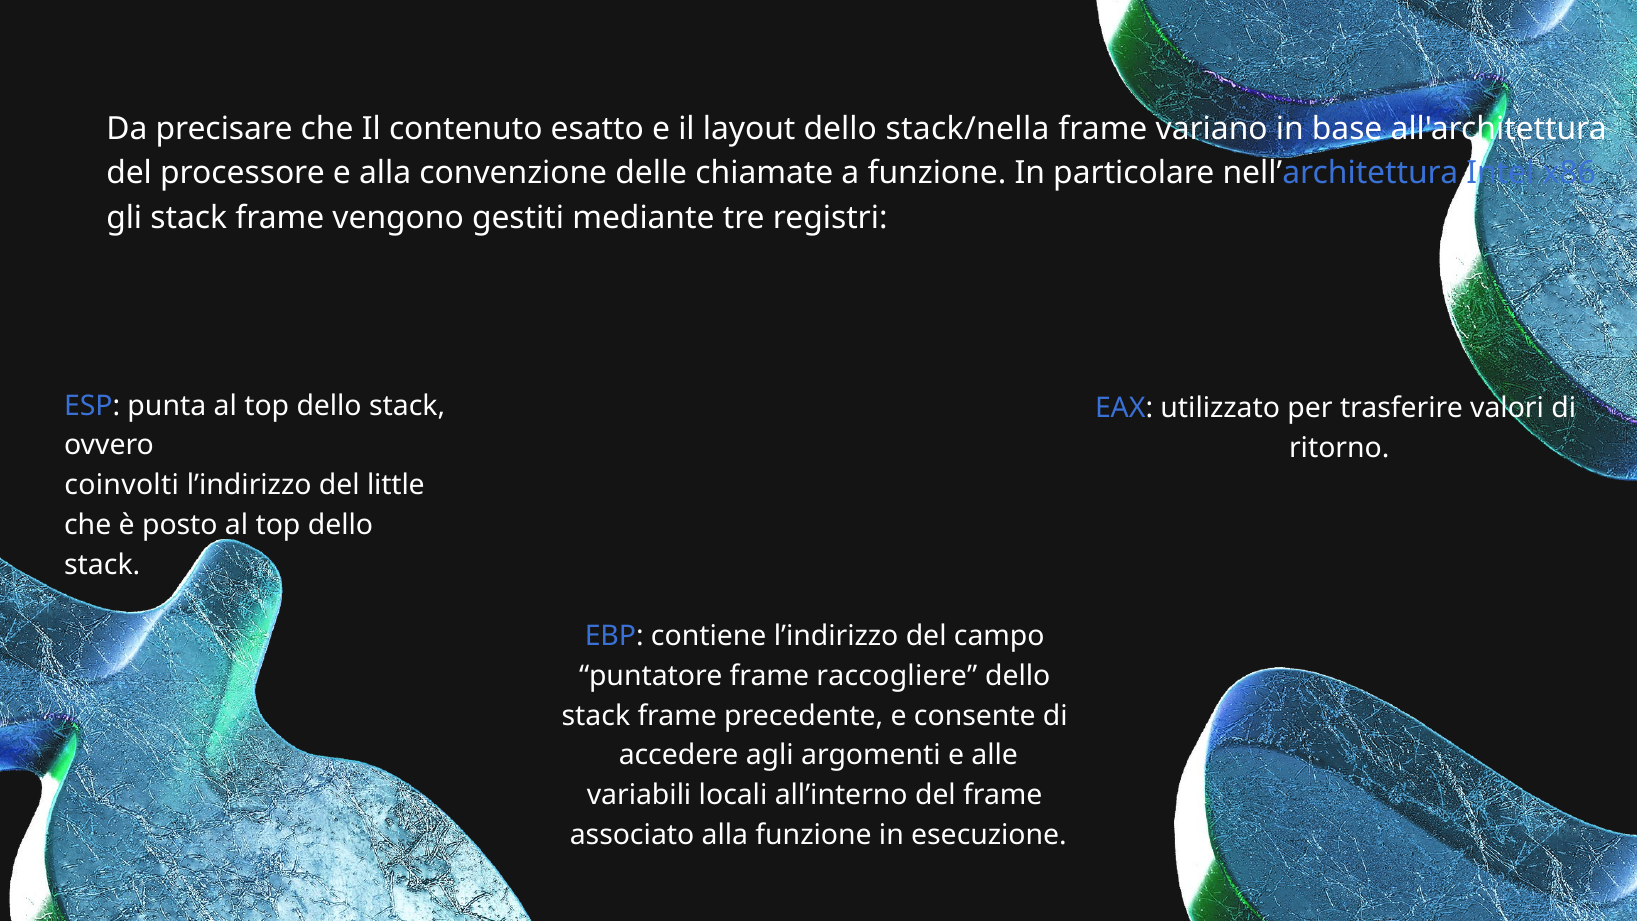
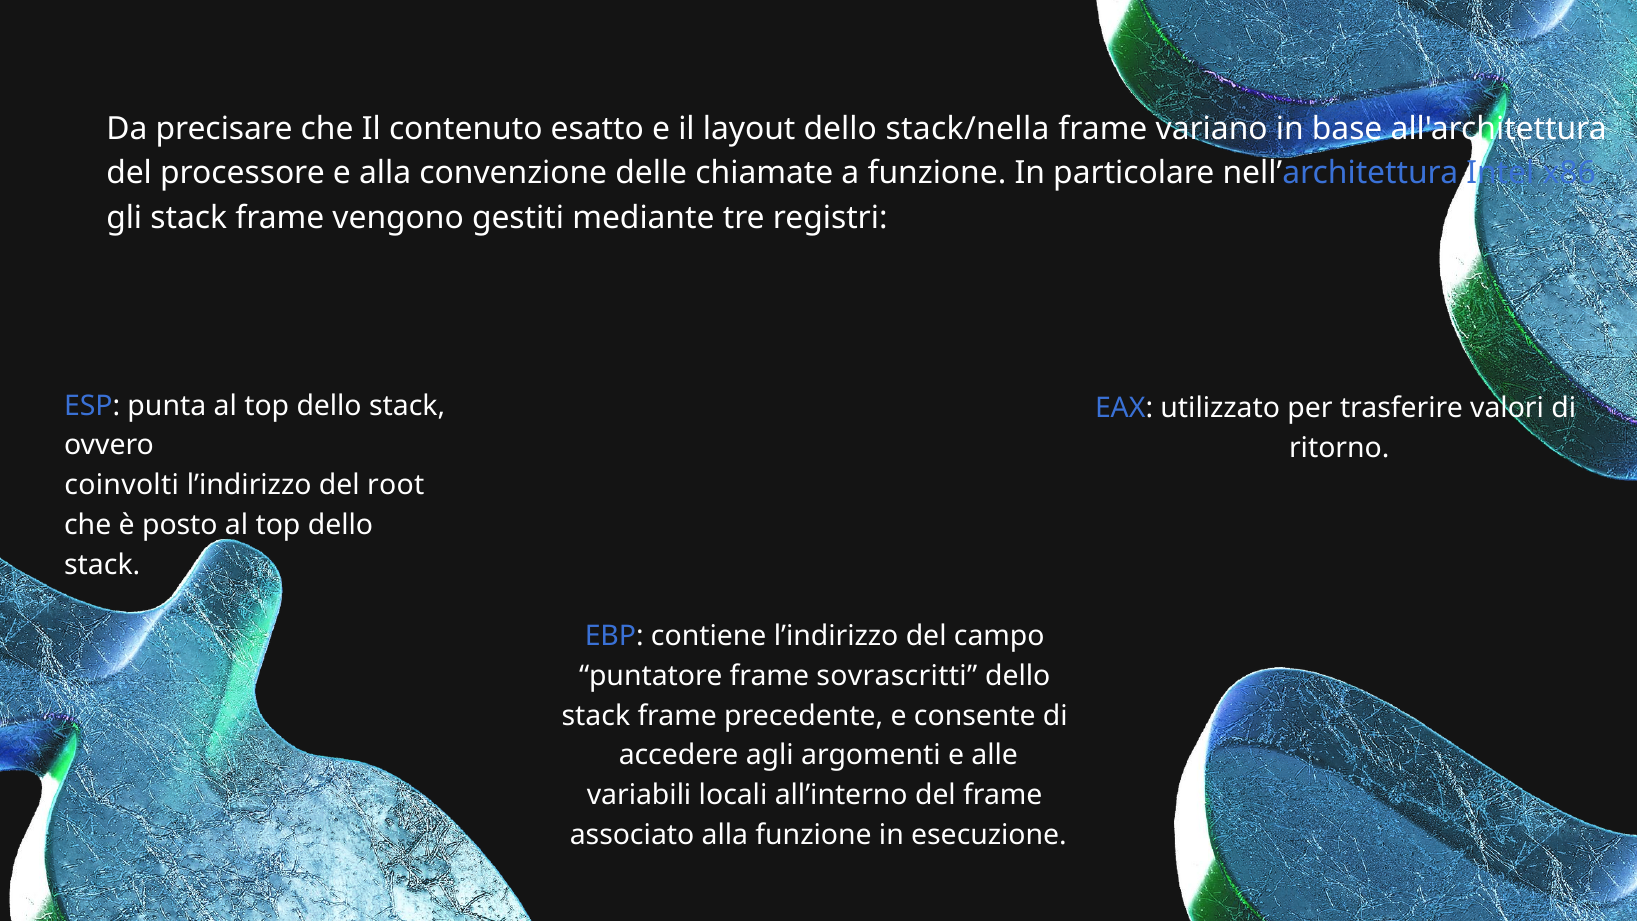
little: little -> root
raccogliere: raccogliere -> sovrascritti
